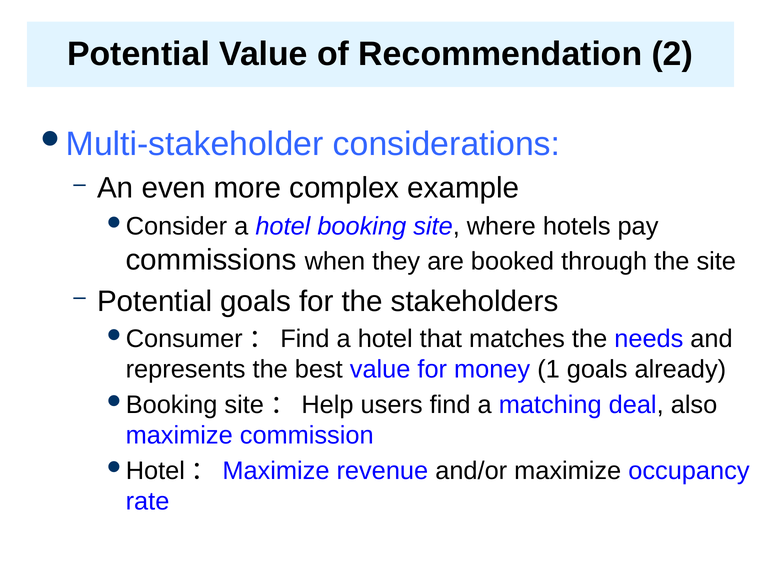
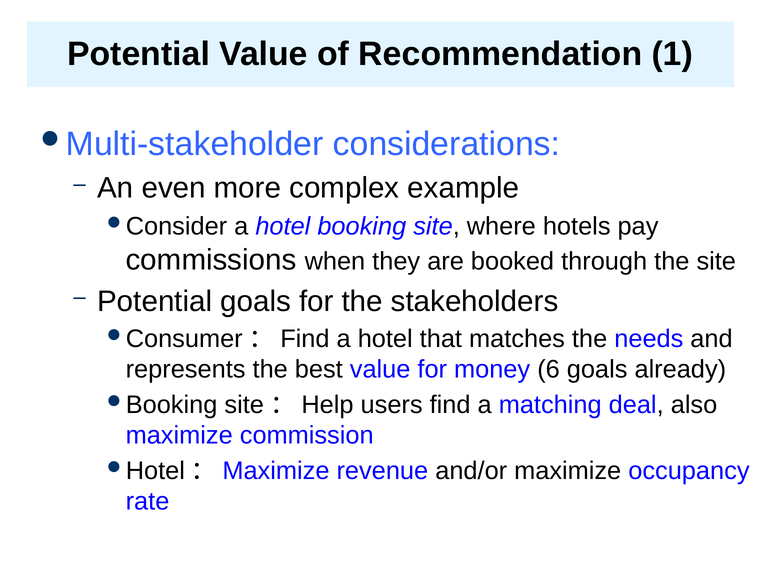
2: 2 -> 1
1: 1 -> 6
